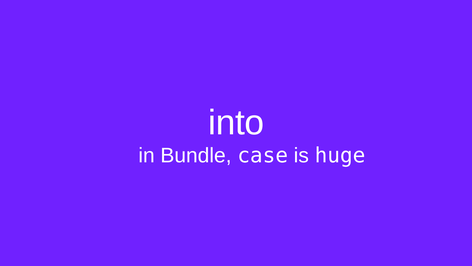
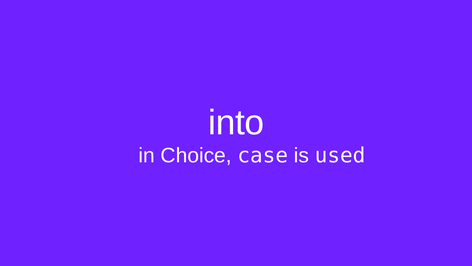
Bundle: Bundle -> Choice
huge: huge -> used
